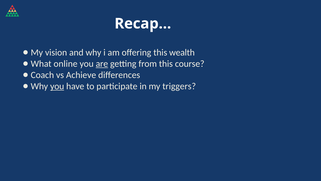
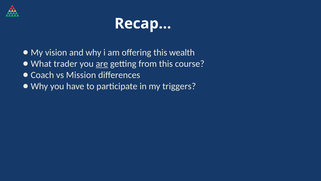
online: online -> trader
Achieve: Achieve -> Mission
you at (57, 86) underline: present -> none
